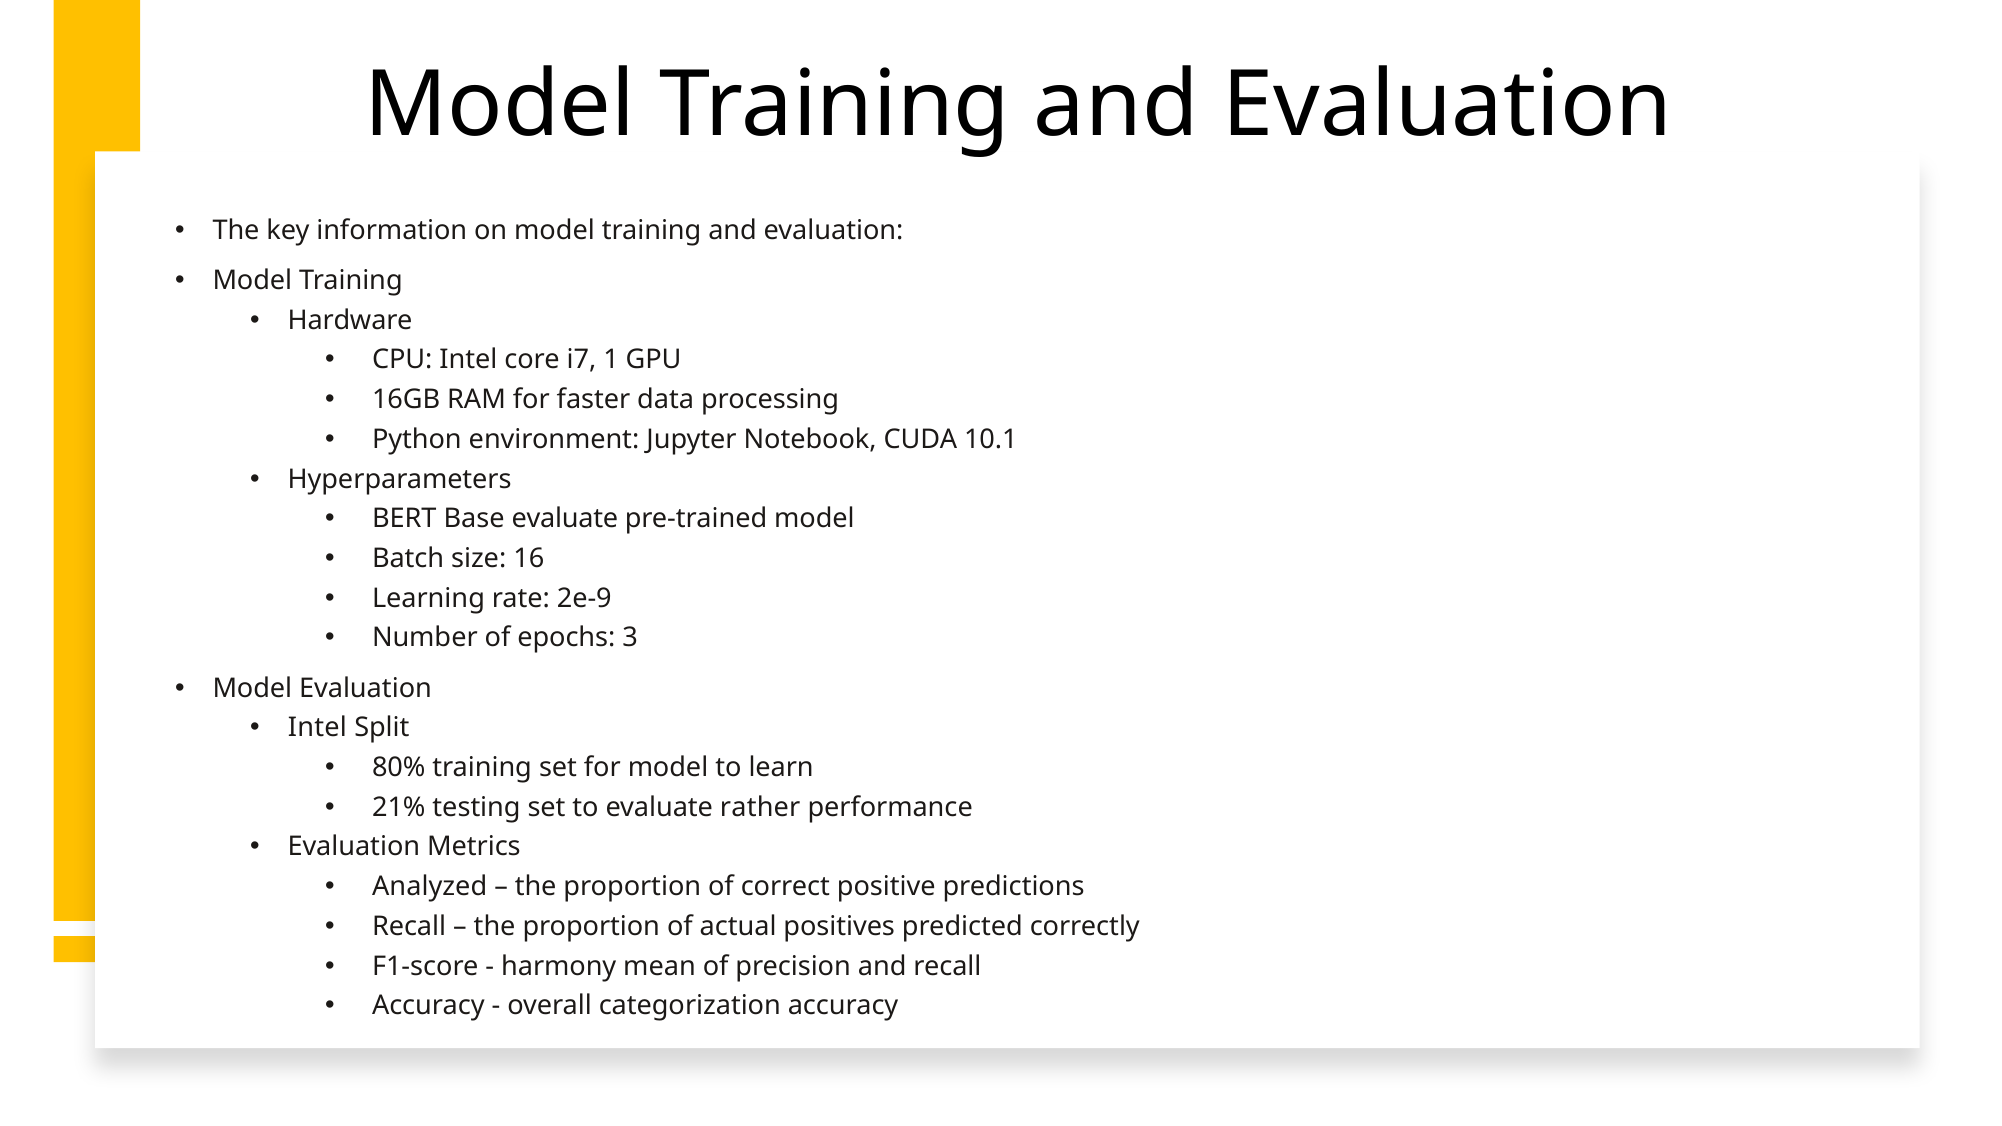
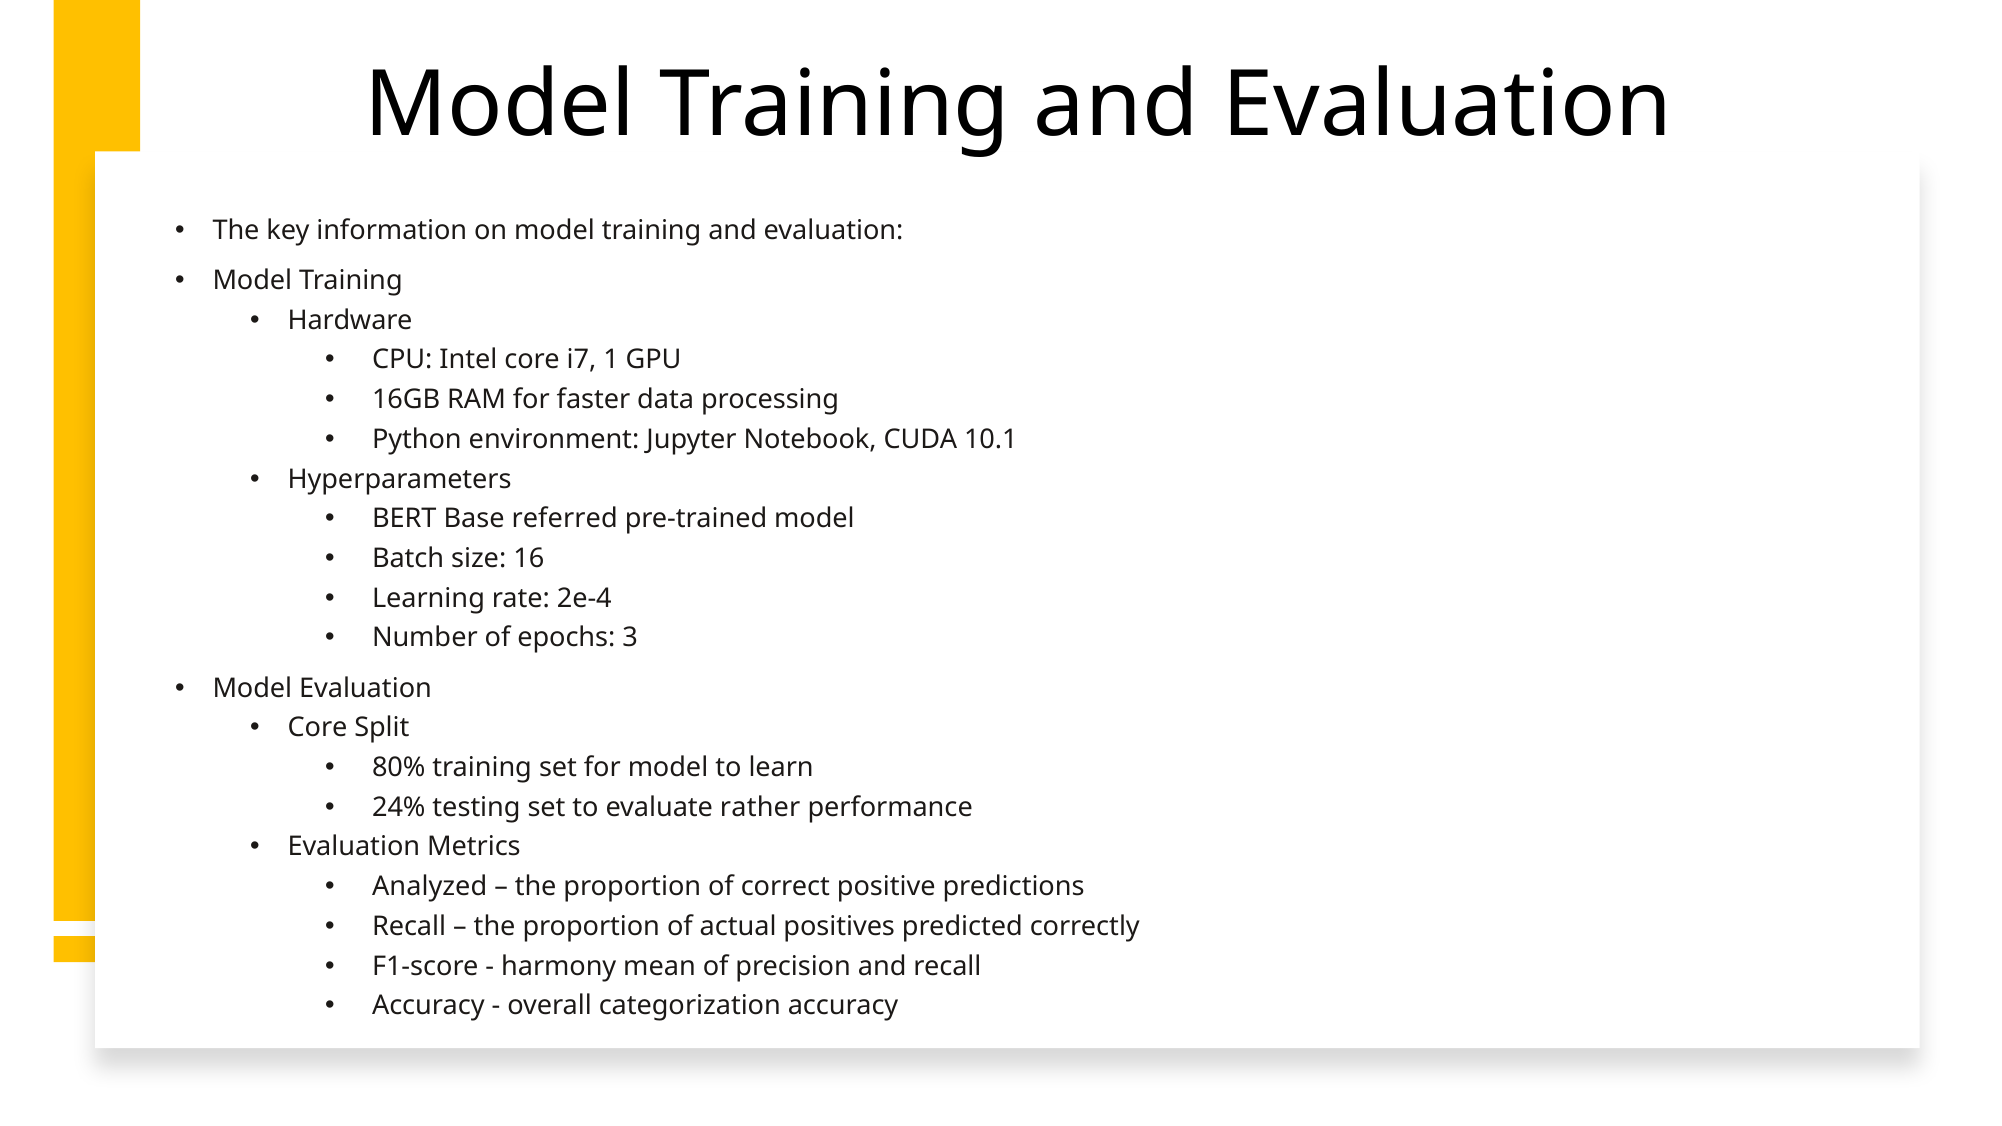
Base evaluate: evaluate -> referred
2e-9: 2e-9 -> 2e-4
Intel at (317, 728): Intel -> Core
21%: 21% -> 24%
